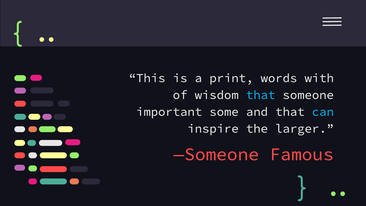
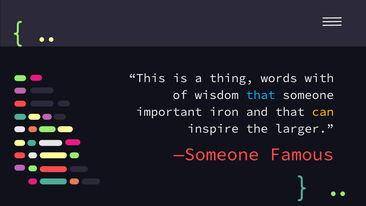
print: print -> thing
some: some -> iron
can colour: light blue -> yellow
